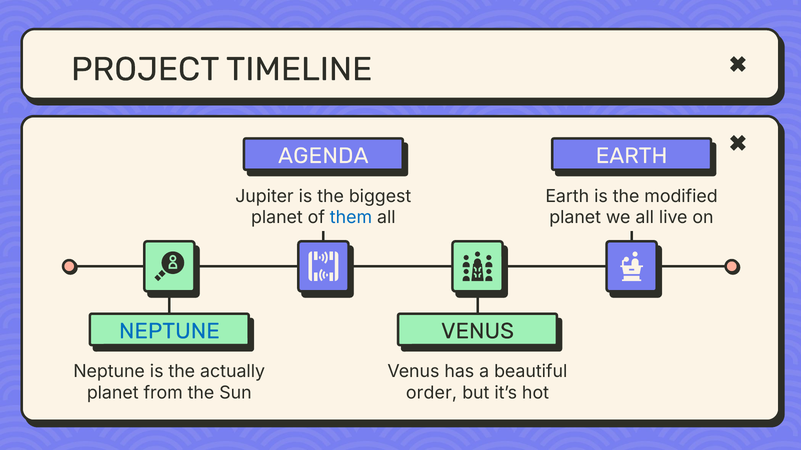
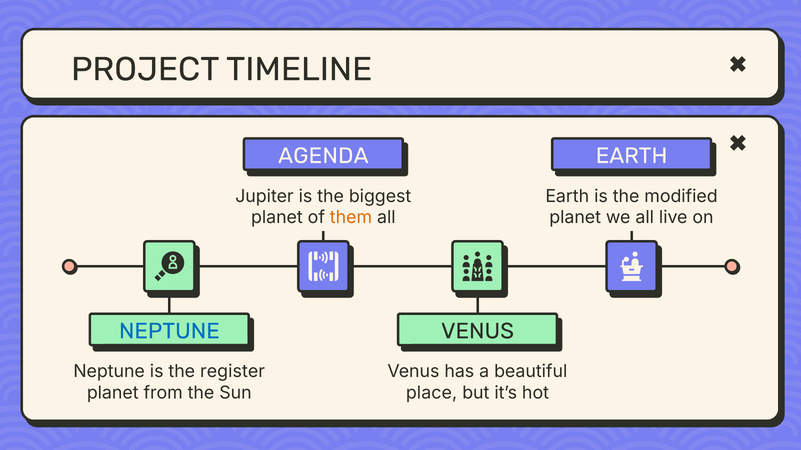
them colour: blue -> orange
actually: actually -> register
order: order -> place
